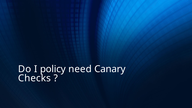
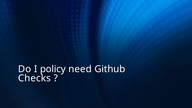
Canary: Canary -> Github
